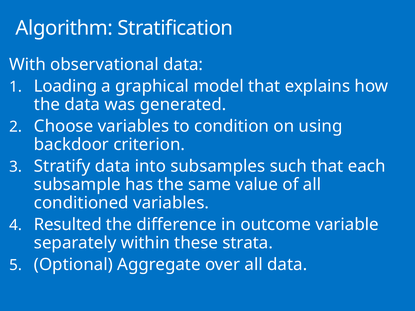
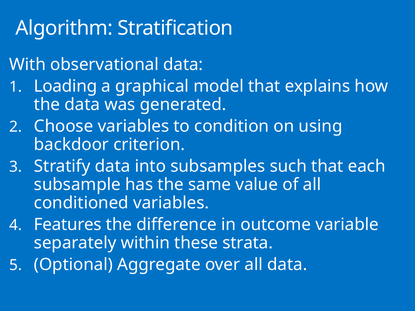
Resulted: Resulted -> Features
